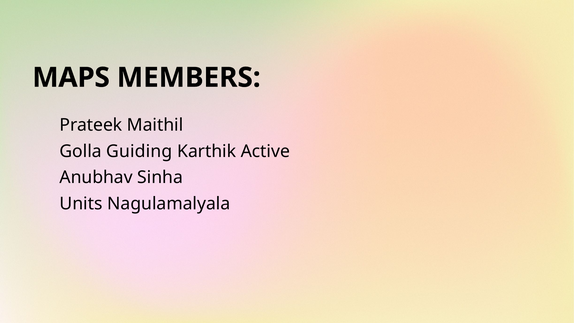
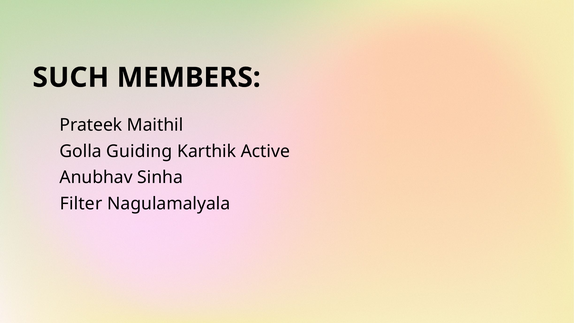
MAPS: MAPS -> SUCH
Units: Units -> Filter
